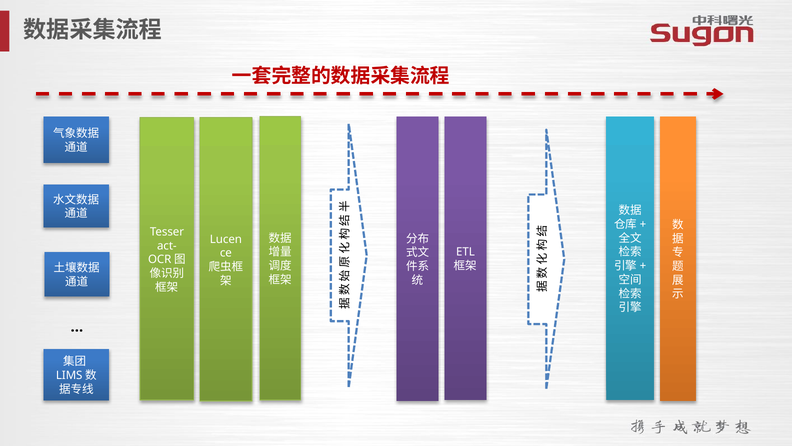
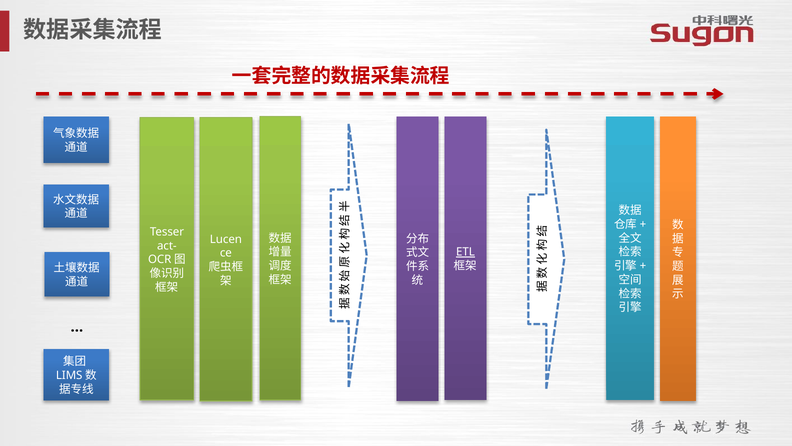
ETL underline: none -> present
